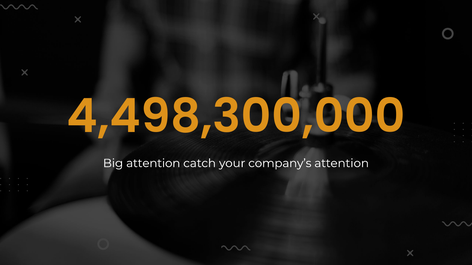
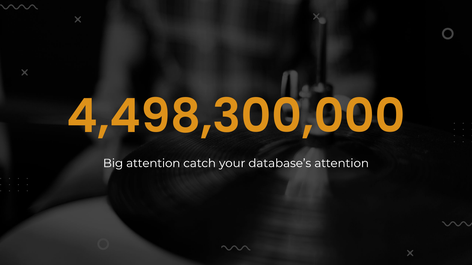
company’s: company’s -> database’s
